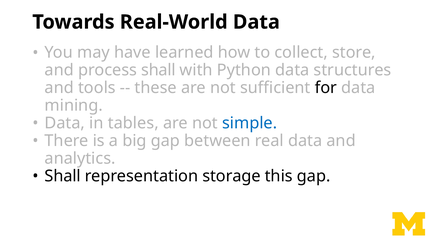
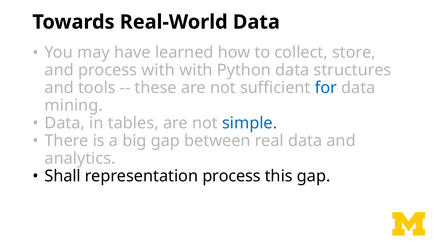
process shall: shall -> with
for colour: black -> blue
representation storage: storage -> process
